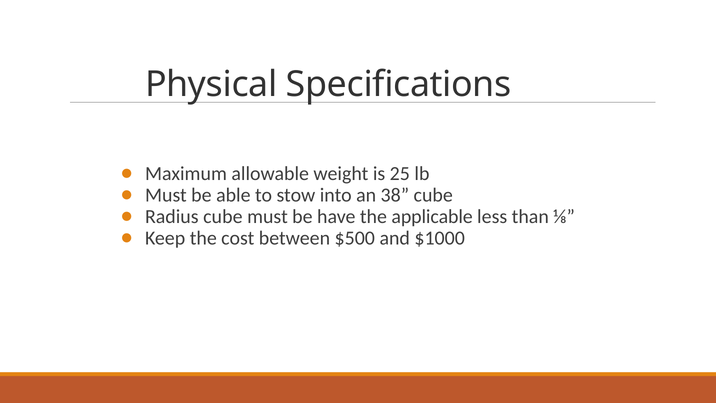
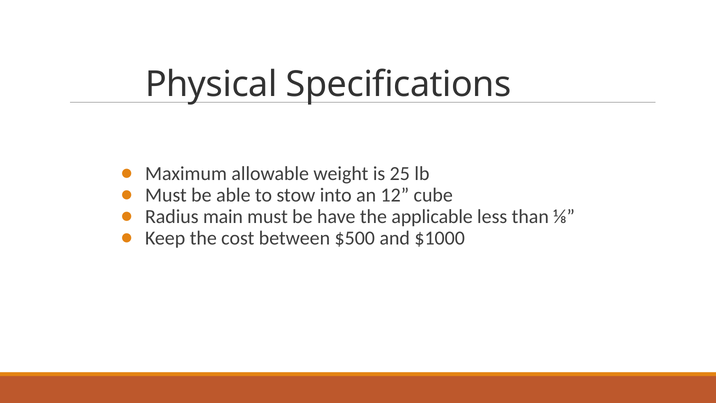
38: 38 -> 12
Radius cube: cube -> main
